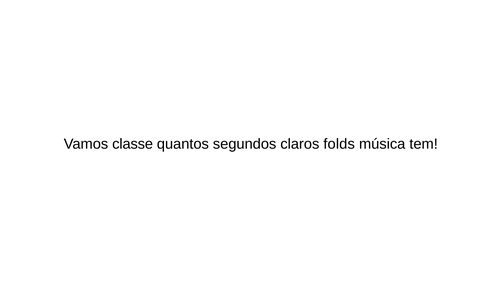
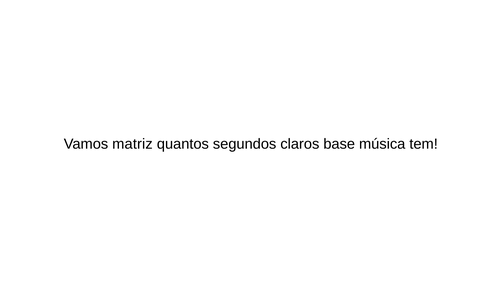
classe: classe -> matriz
folds: folds -> base
